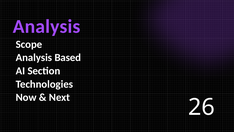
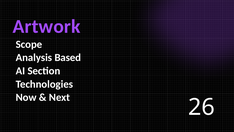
Analysis at (47, 26): Analysis -> Artwork
